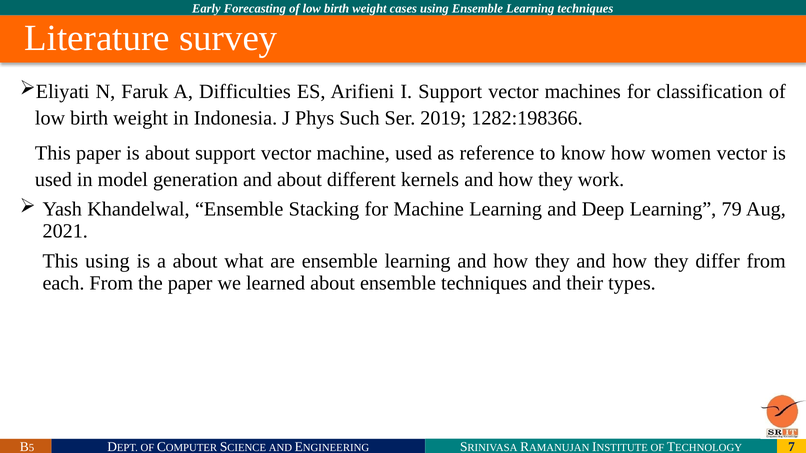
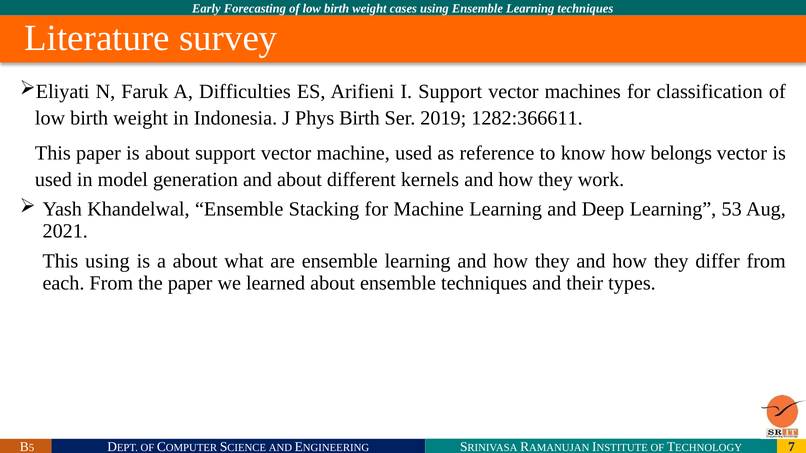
Phys Such: Such -> Birth
1282:198366: 1282:198366 -> 1282:366611
women: women -> belongs
79: 79 -> 53
